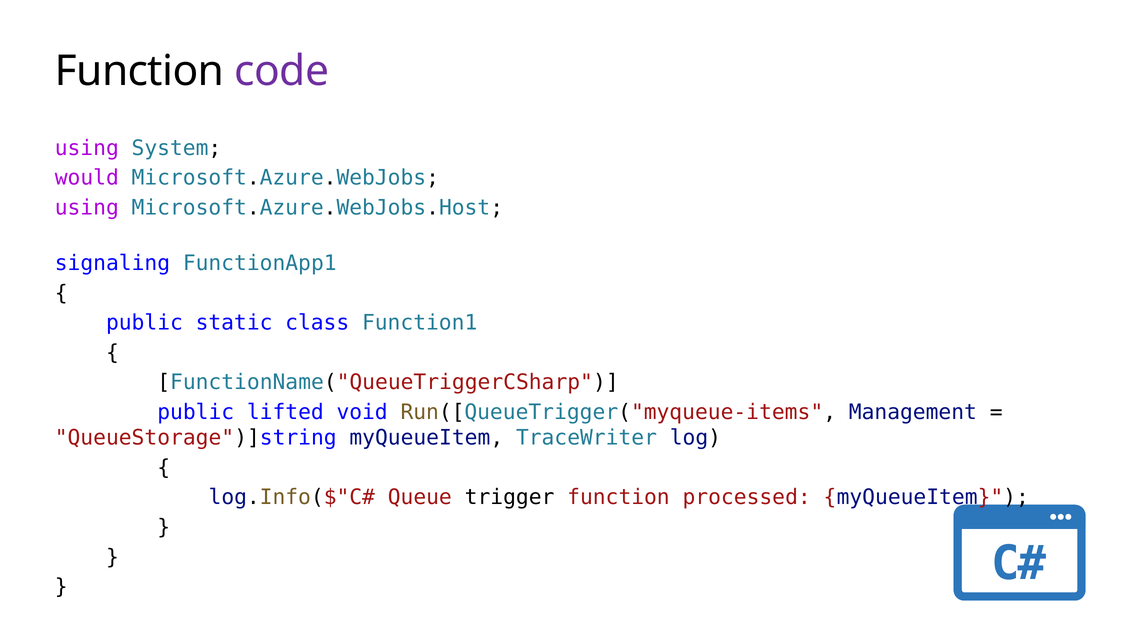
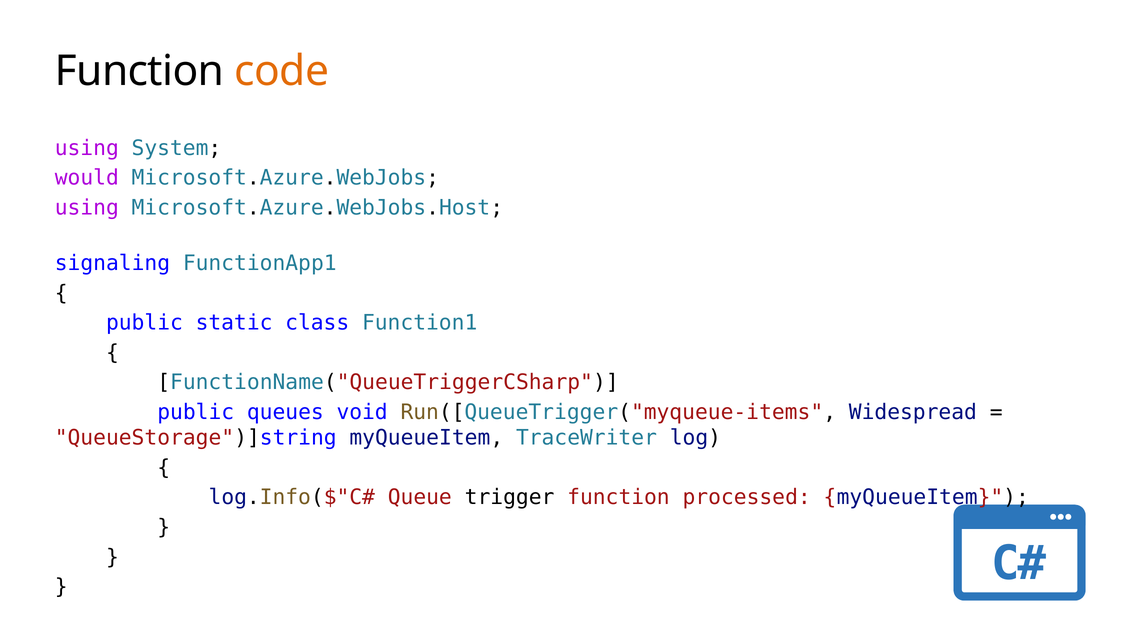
code colour: purple -> orange
lifted: lifted -> queues
Management: Management -> Widespread
